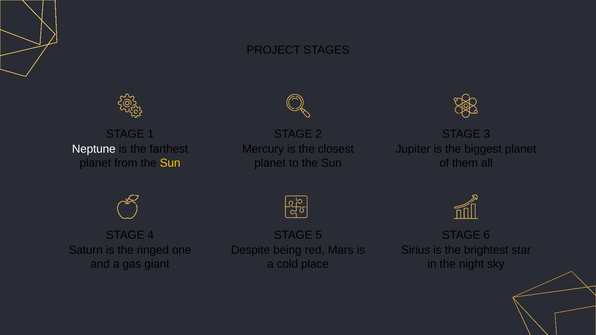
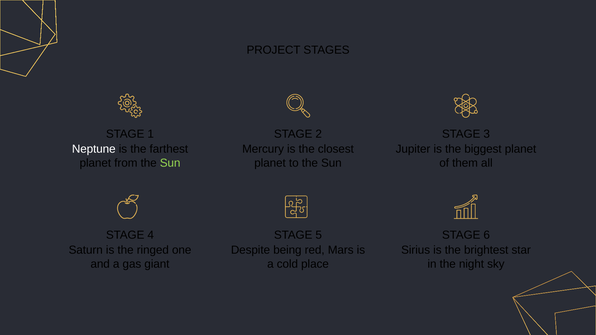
Sun at (170, 163) colour: yellow -> light green
